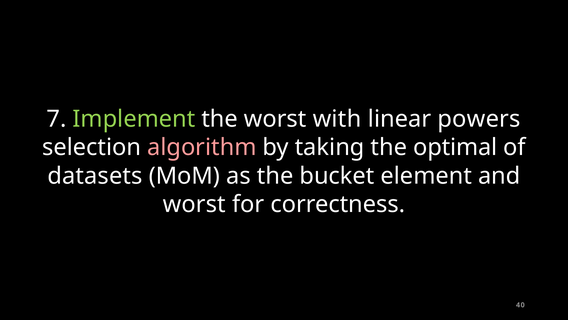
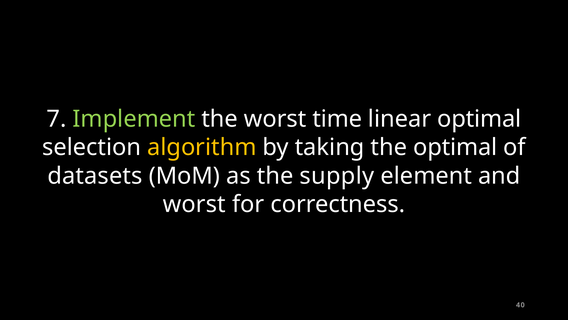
with: with -> time
linear powers: powers -> optimal
algorithm colour: pink -> yellow
bucket: bucket -> supply
